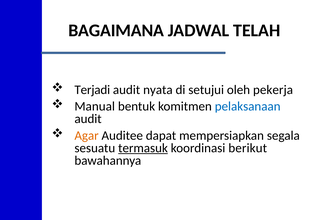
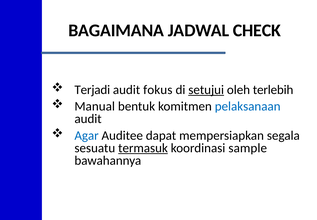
TELAH: TELAH -> CHECK
nyata: nyata -> fokus
setujui underline: none -> present
pekerja: pekerja -> terlebih
Agar colour: orange -> blue
berikut: berikut -> sample
